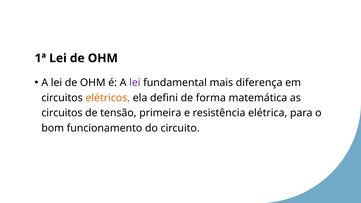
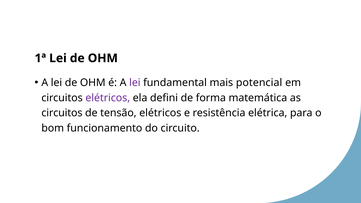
diferença: diferença -> potencial
elétricos at (108, 98) colour: orange -> purple
tensão primeira: primeira -> elétricos
